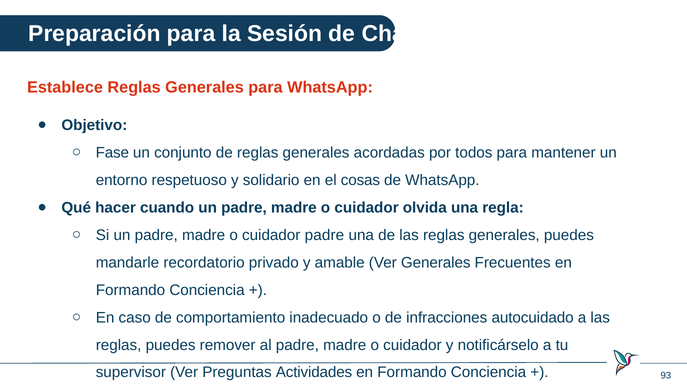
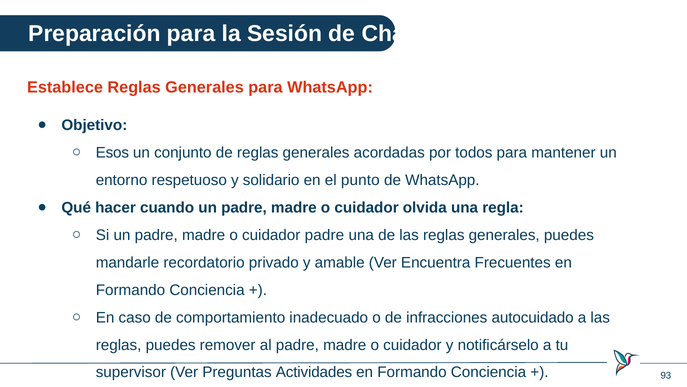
Fase: Fase -> Esos
cosas: cosas -> punto
Ver Generales: Generales -> Encuentra
